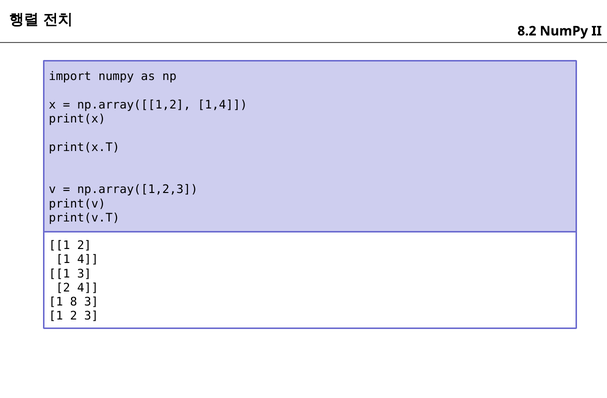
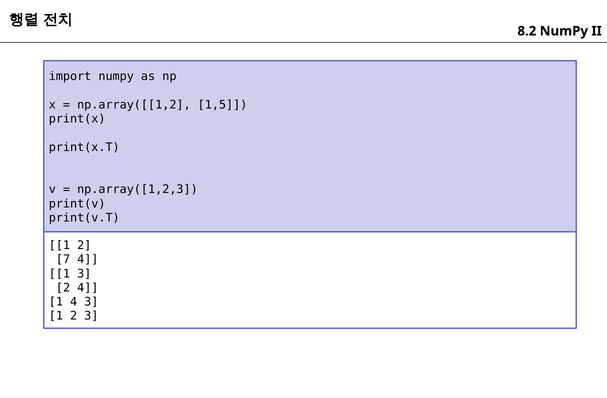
1,4: 1,4 -> 1,5
1 at (63, 260): 1 -> 7
1 8: 8 -> 4
